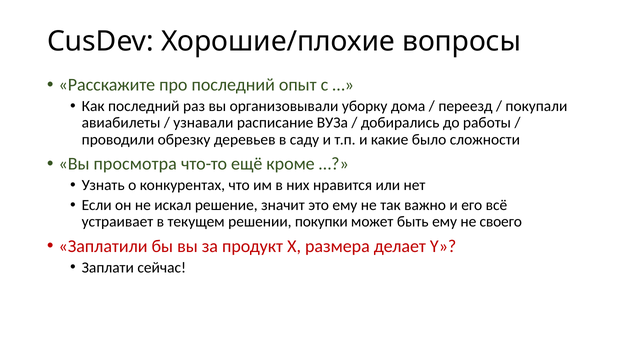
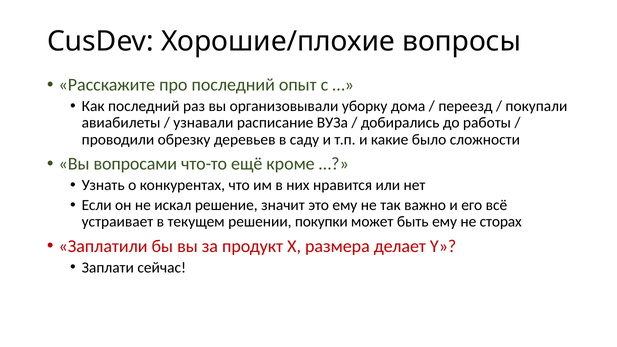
просмотра: просмотра -> вопросами
своего: своего -> сторах
